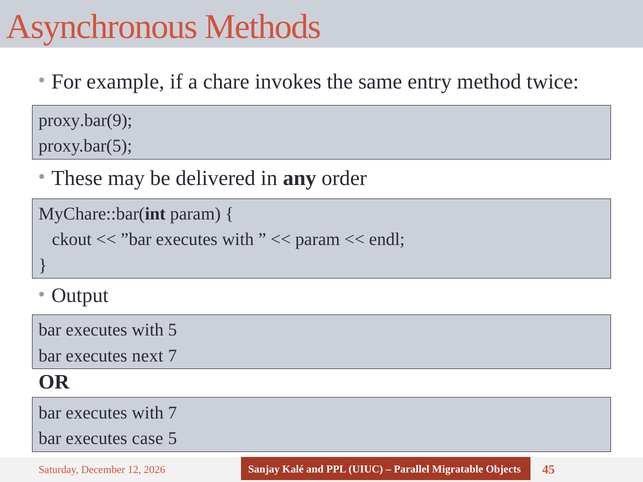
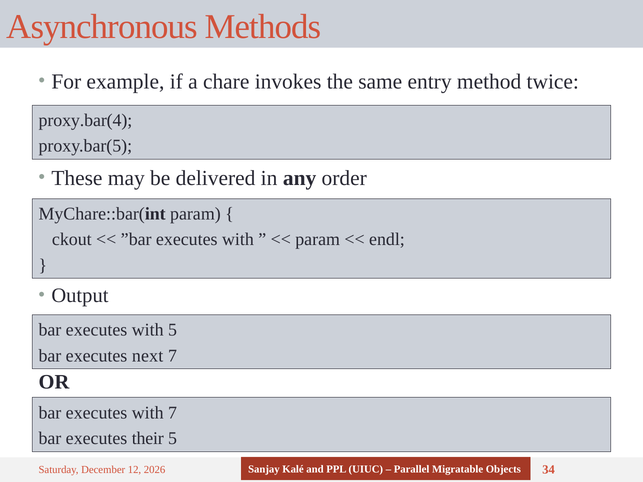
proxy.bar(9: proxy.bar(9 -> proxy.bar(4
case: case -> their
45: 45 -> 34
